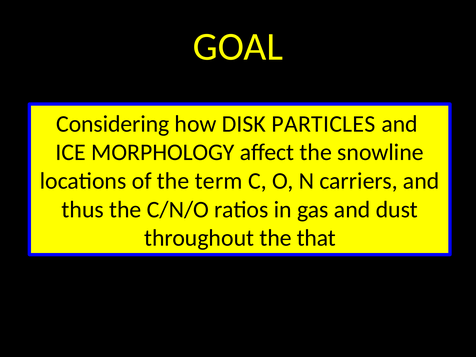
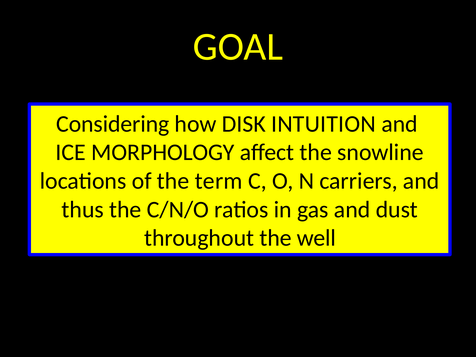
PARTICLES: PARTICLES -> INTUITION
that: that -> well
